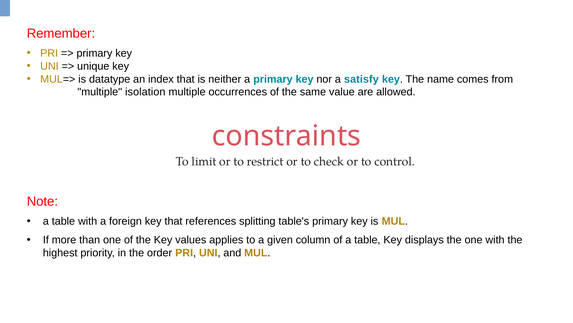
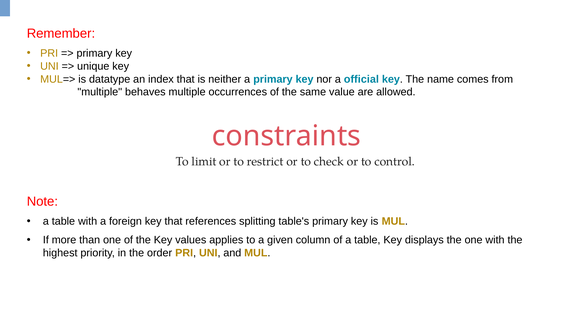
satisfy: satisfy -> official
isolation: isolation -> behaves
